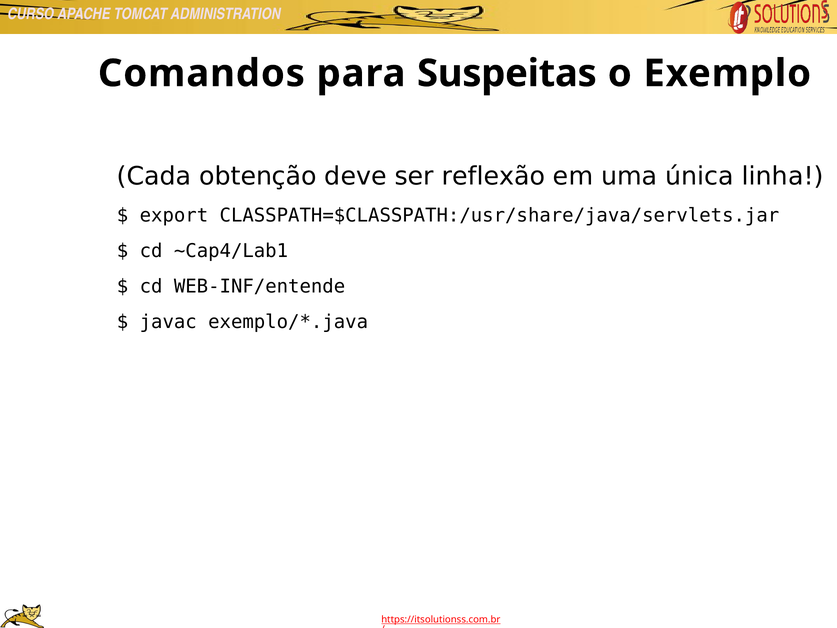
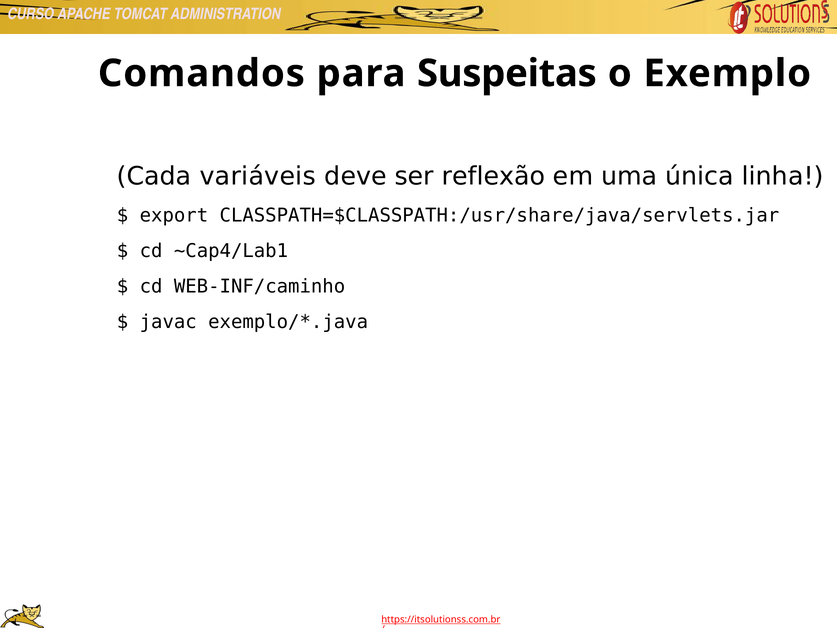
obtenção: obtenção -> variáveis
WEB-INF/entende: WEB-INF/entende -> WEB-INF/caminho
